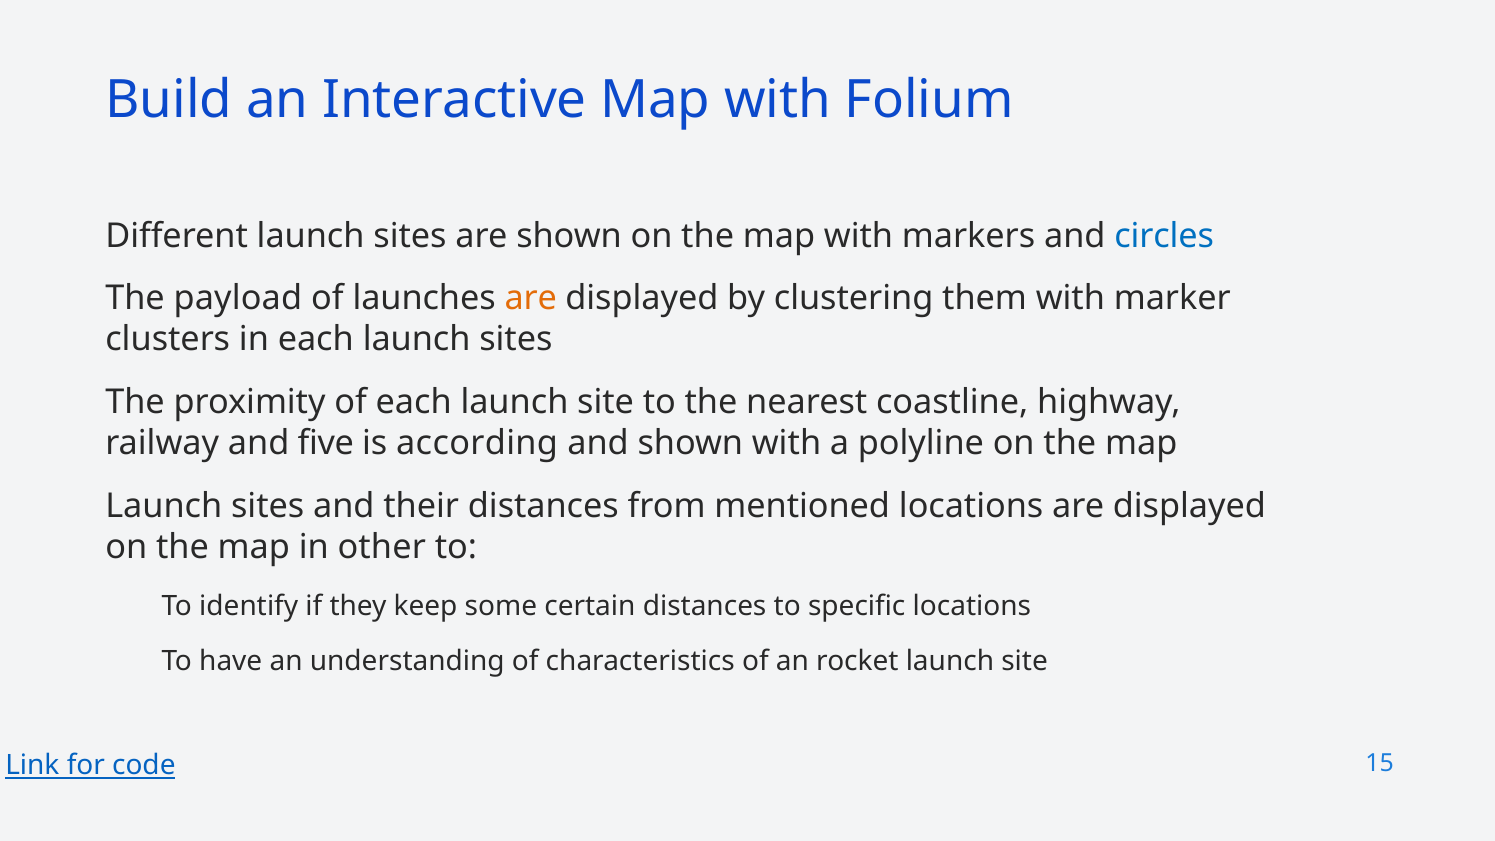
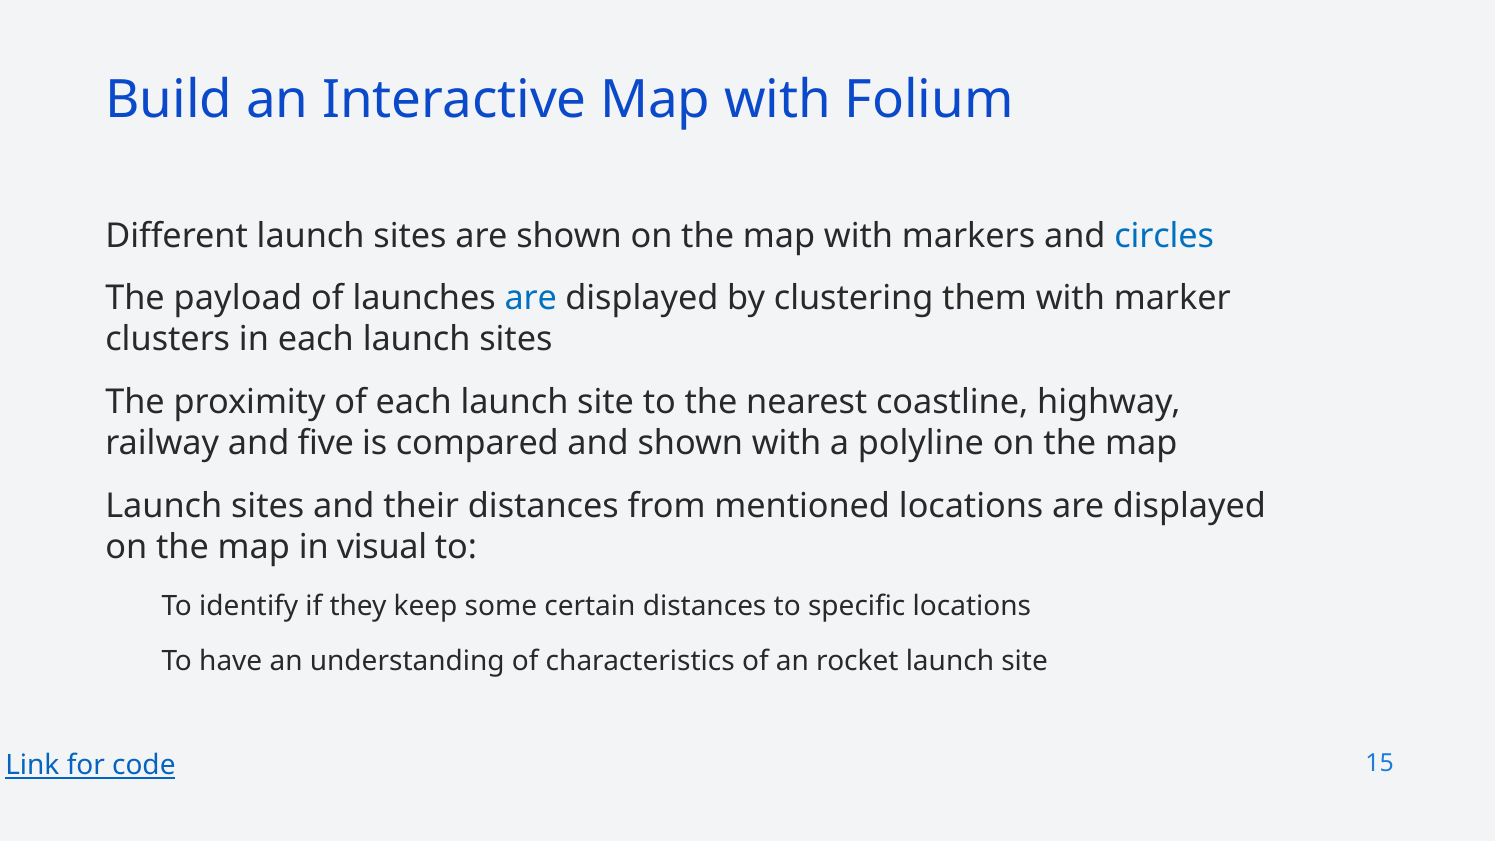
are at (531, 299) colour: orange -> blue
according: according -> compared
other: other -> visual
